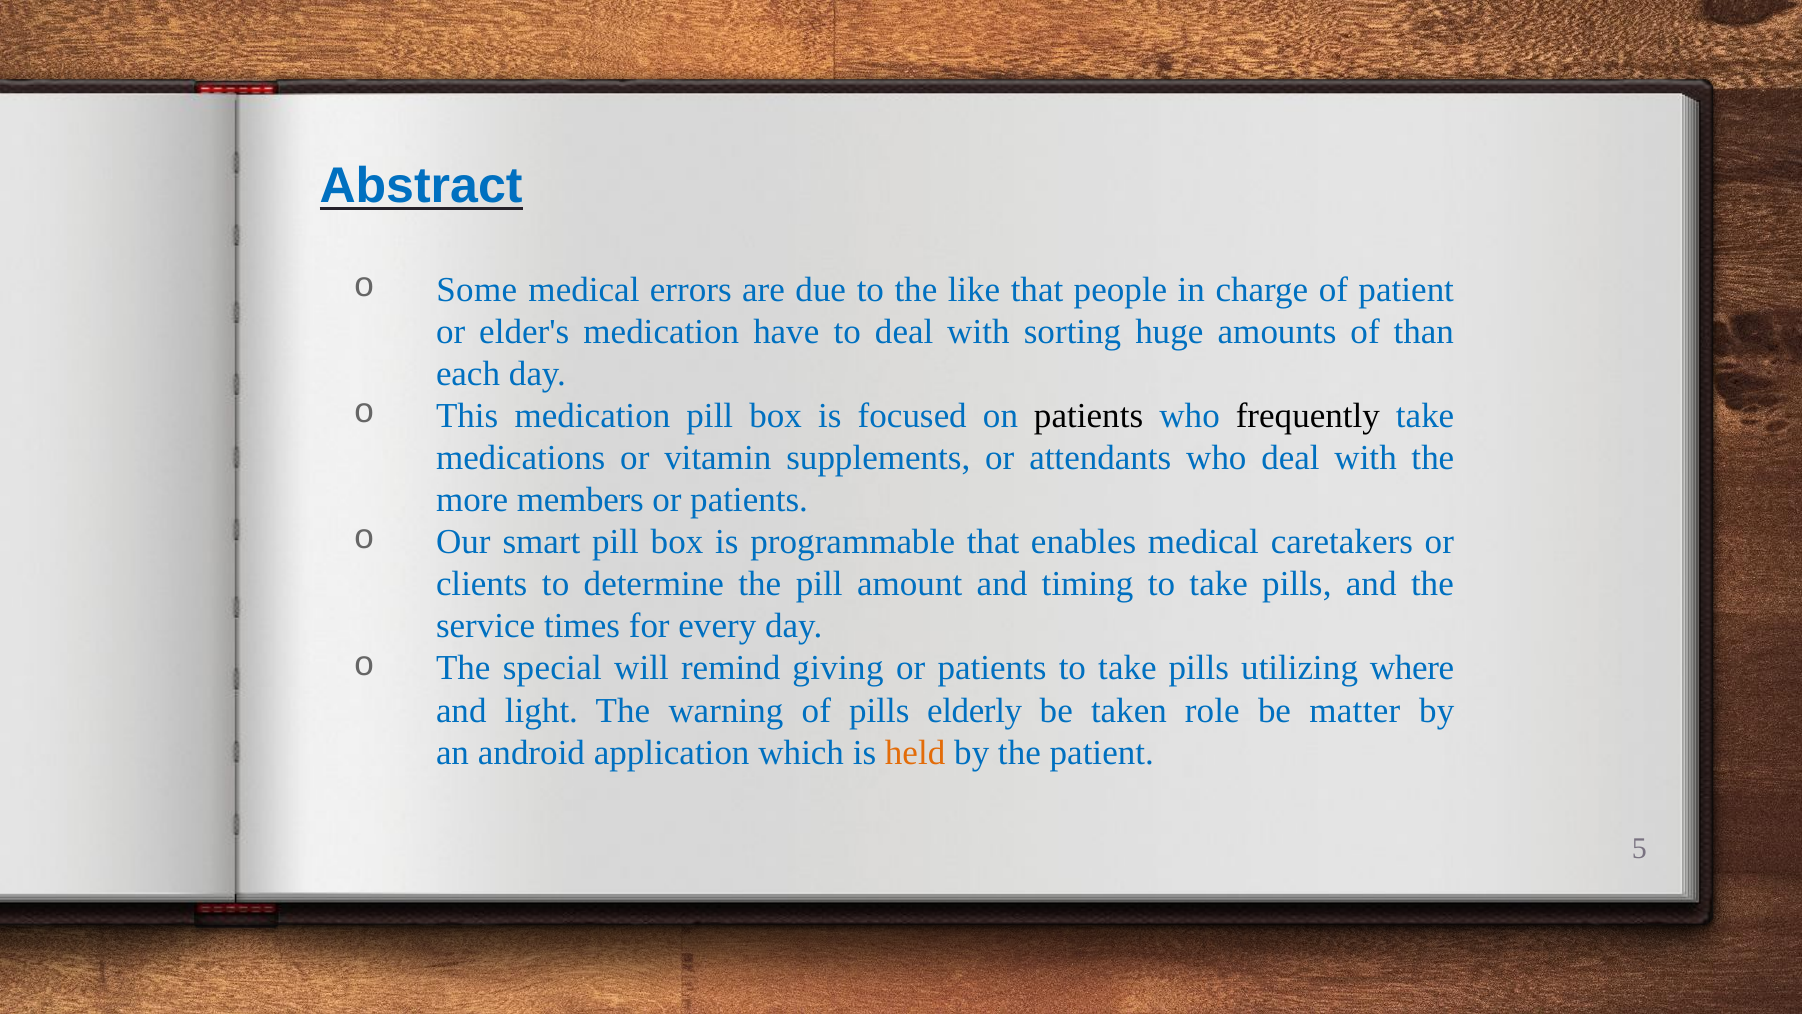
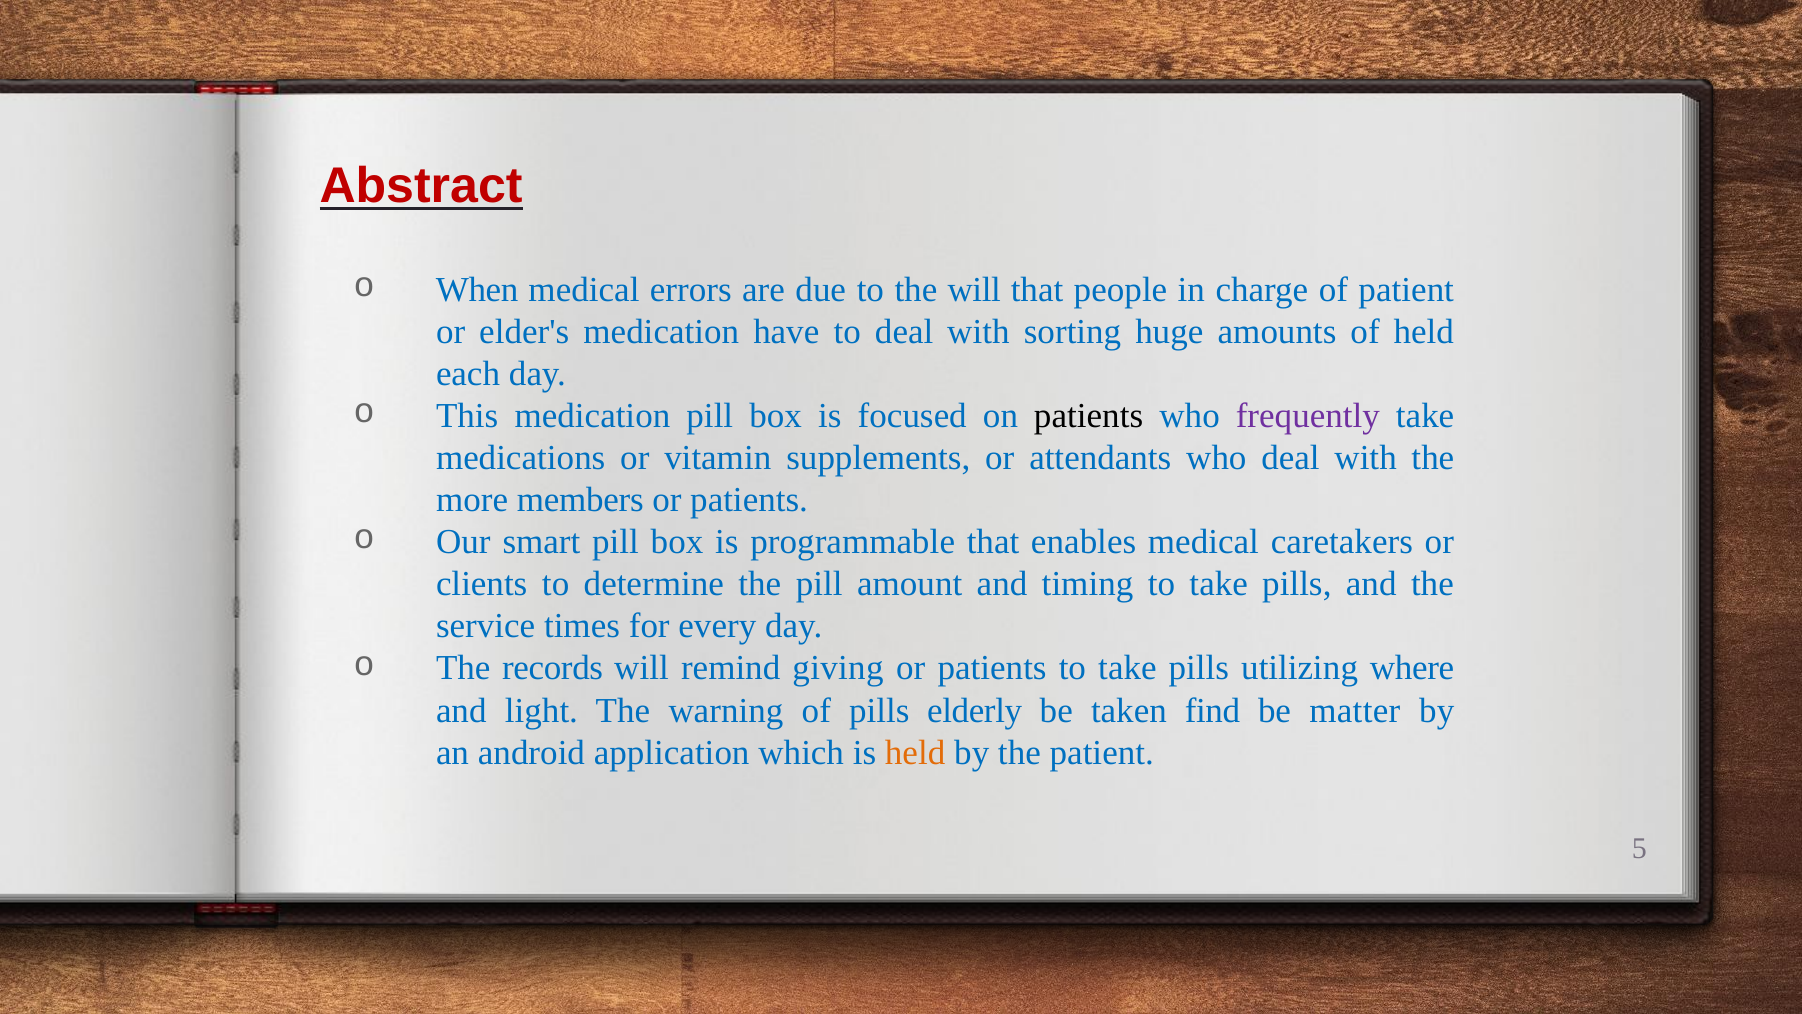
Abstract colour: blue -> red
Some: Some -> When
the like: like -> will
of than: than -> held
frequently colour: black -> purple
special: special -> records
role: role -> find
